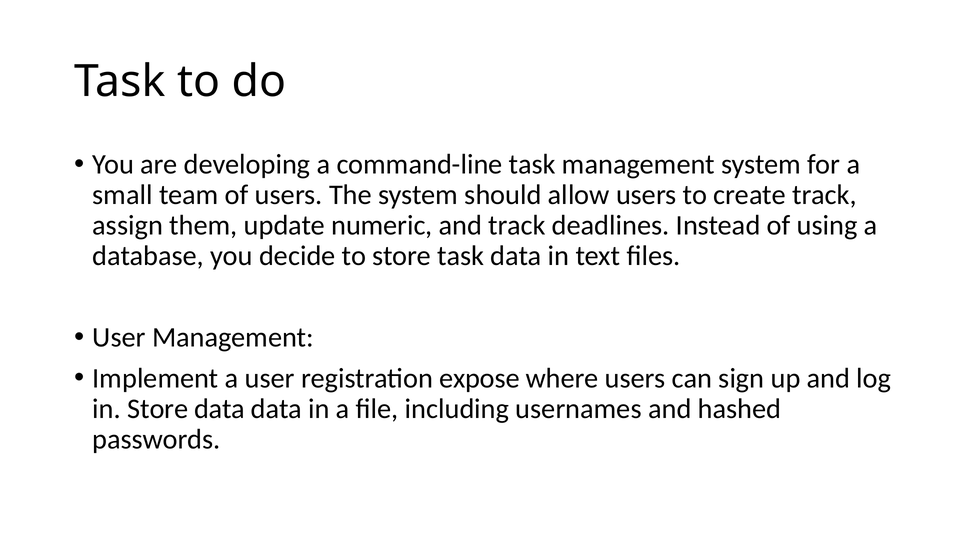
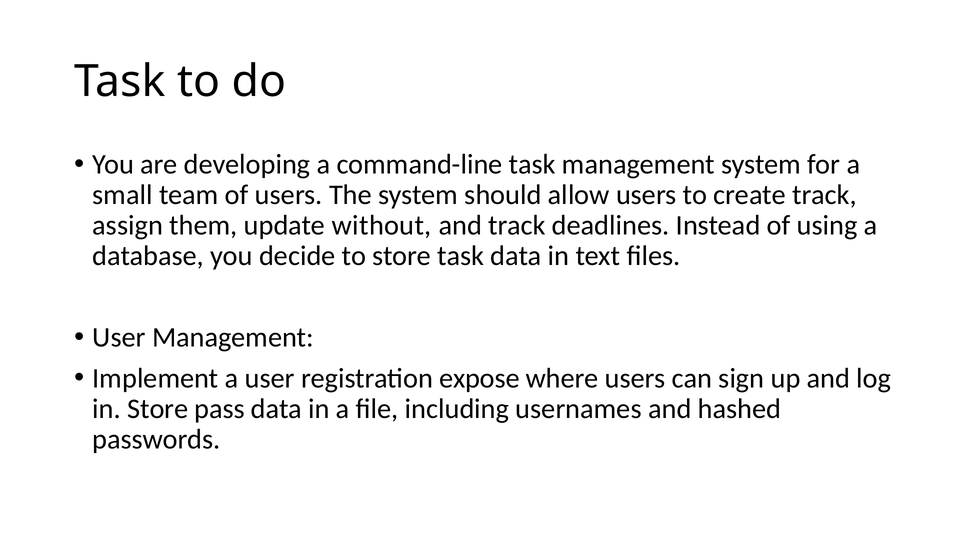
numeric: numeric -> without
Store data: data -> pass
